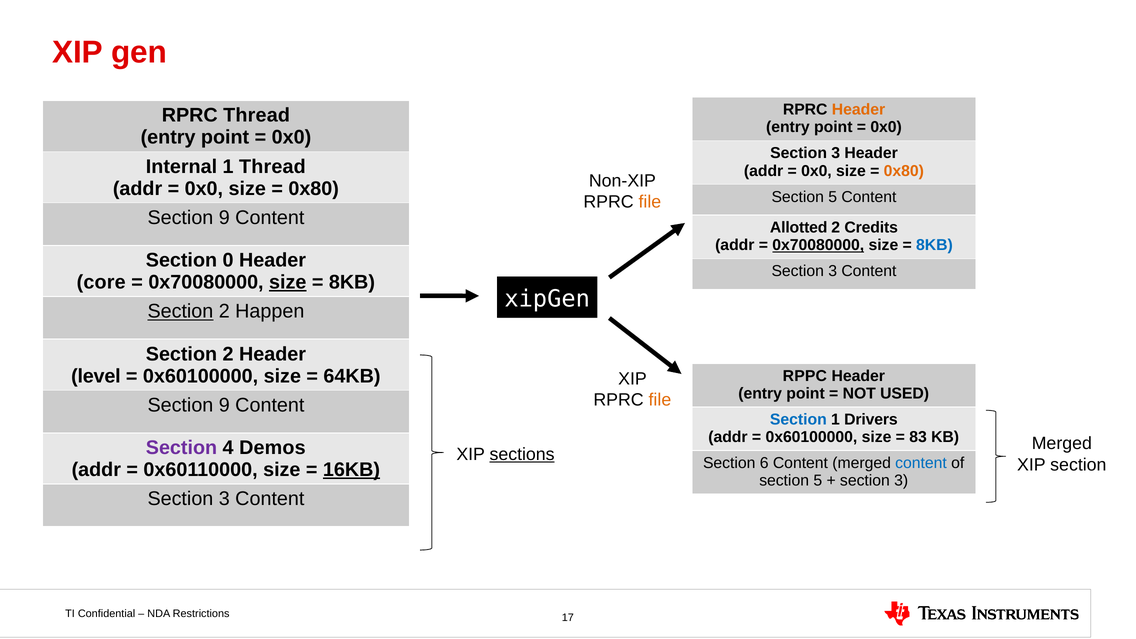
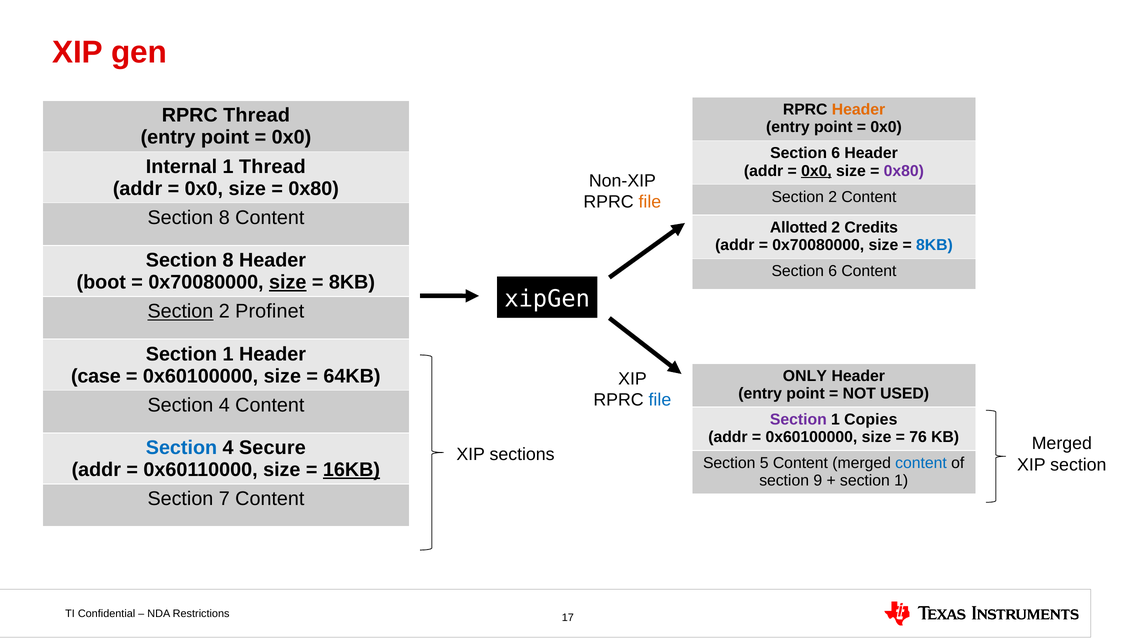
3 at (836, 153): 3 -> 6
0x0 at (816, 171) underline: none -> present
0x80 at (904, 171) colour: orange -> purple
5 at (833, 197): 5 -> 2
9 at (224, 218): 9 -> 8
0x70080000 at (818, 245) underline: present -> none
0 at (228, 260): 0 -> 8
3 at (833, 271): 3 -> 6
core: core -> boot
Happen: Happen -> Profinet
2 at (228, 354): 2 -> 1
level: level -> case
RPPC: RPPC -> ONLY
file at (660, 400) colour: orange -> blue
9 at (224, 405): 9 -> 4
Section at (798, 420) colour: blue -> purple
Drivers: Drivers -> Copies
83: 83 -> 76
Section at (181, 448) colour: purple -> blue
Demos: Demos -> Secure
sections underline: present -> none
6: 6 -> 5
5 at (818, 481): 5 -> 9
3 at (901, 481): 3 -> 1
3 at (224, 499): 3 -> 7
